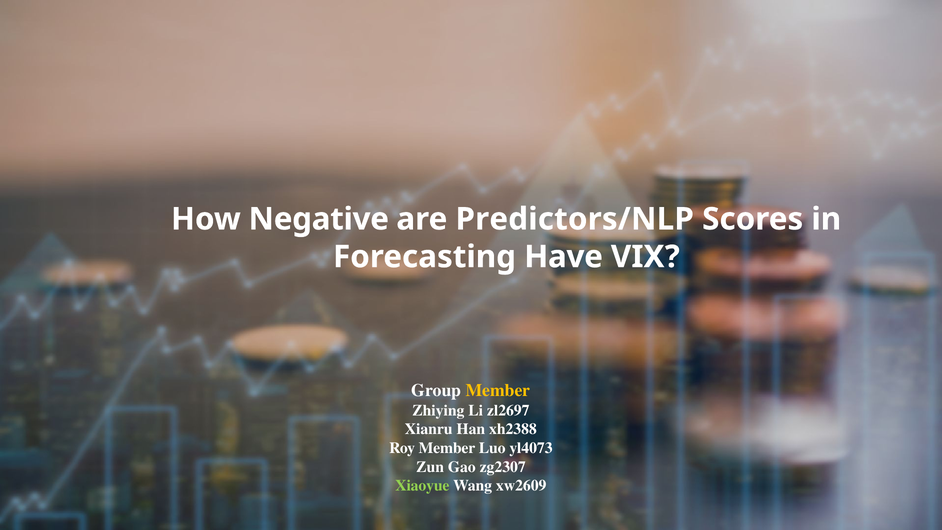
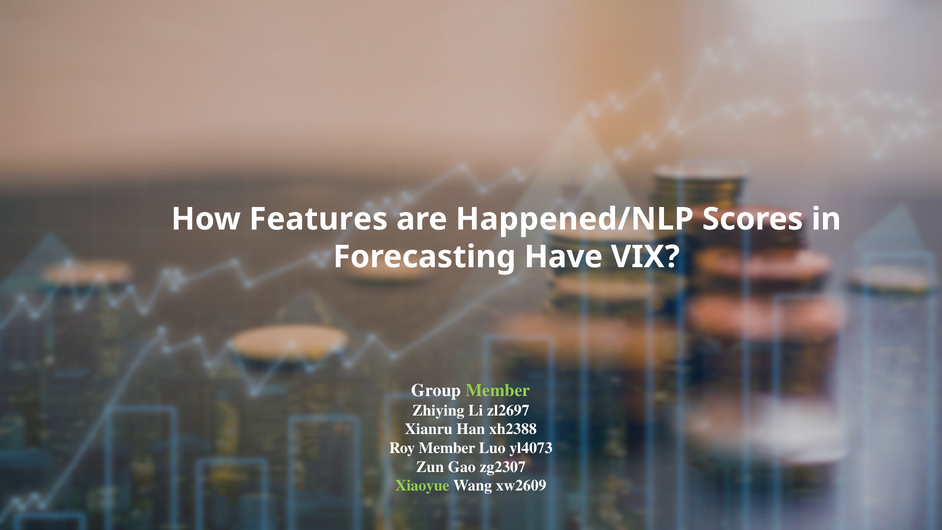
Negative: Negative -> Features
Predictors/NLP: Predictors/NLP -> Happened/NLP
Member at (498, 390) colour: yellow -> light green
